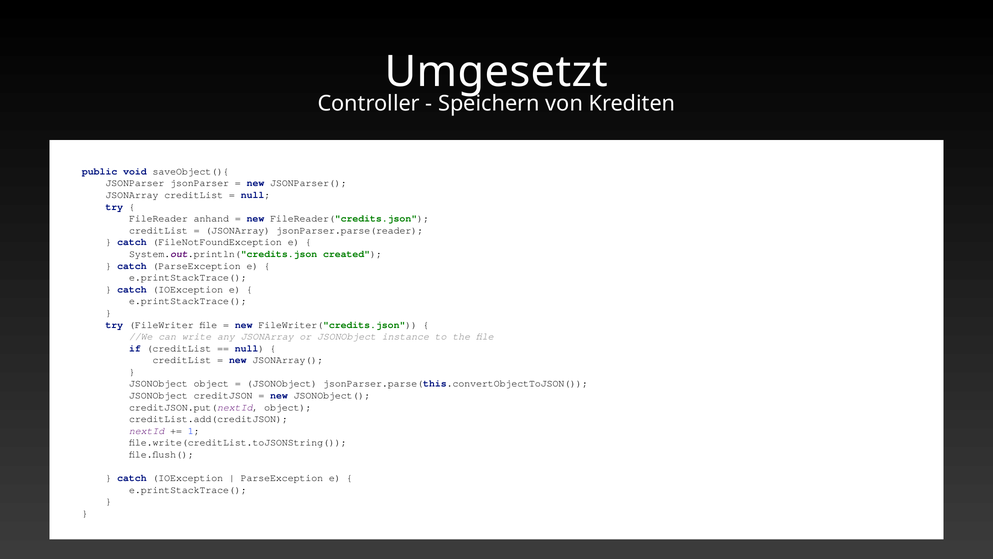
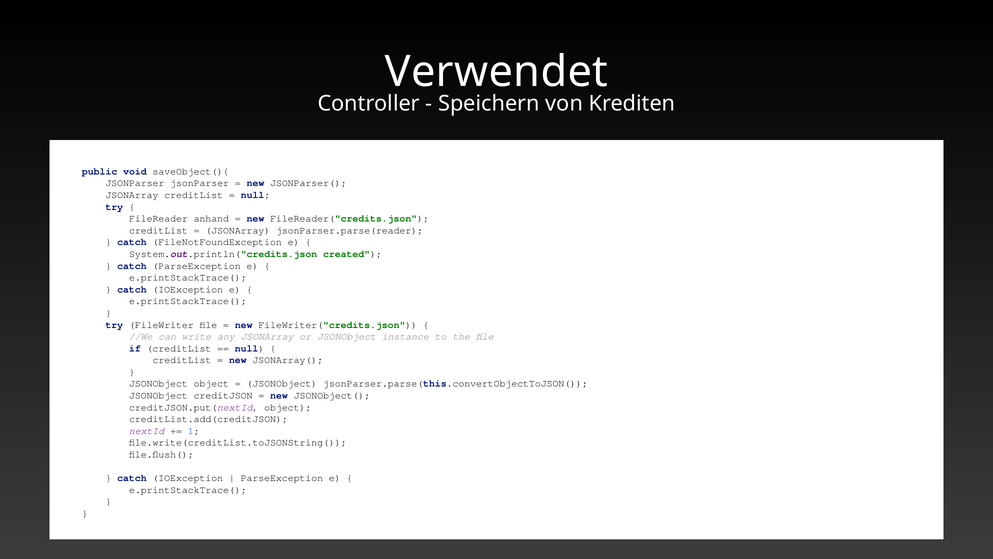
Umgesetzt: Umgesetzt -> Verwendet
